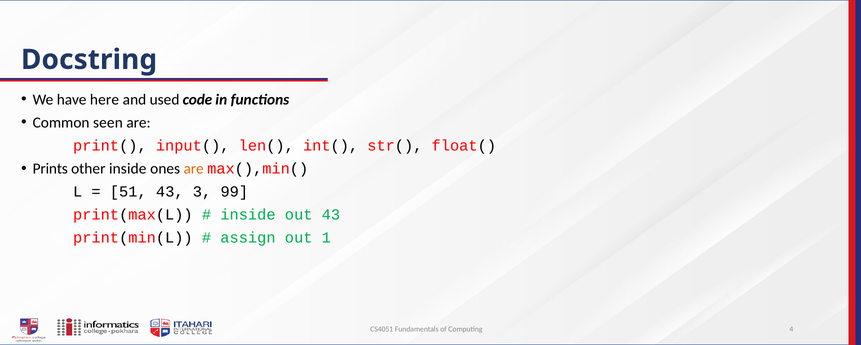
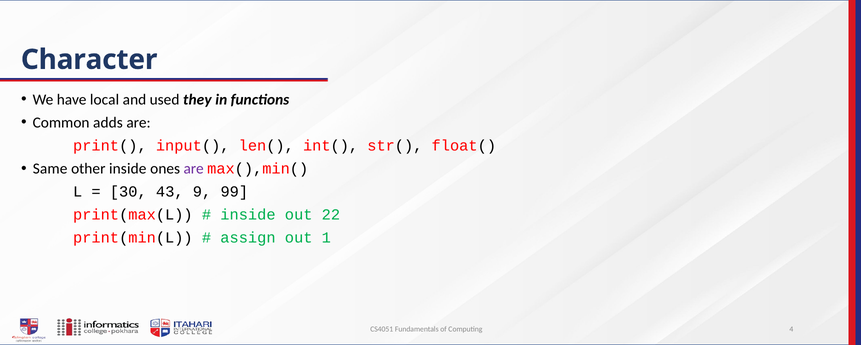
Docstring: Docstring -> Character
here: here -> local
code: code -> they
seen: seen -> adds
Prints: Prints -> Same
are at (194, 168) colour: orange -> purple
51: 51 -> 30
3: 3 -> 9
out 43: 43 -> 22
